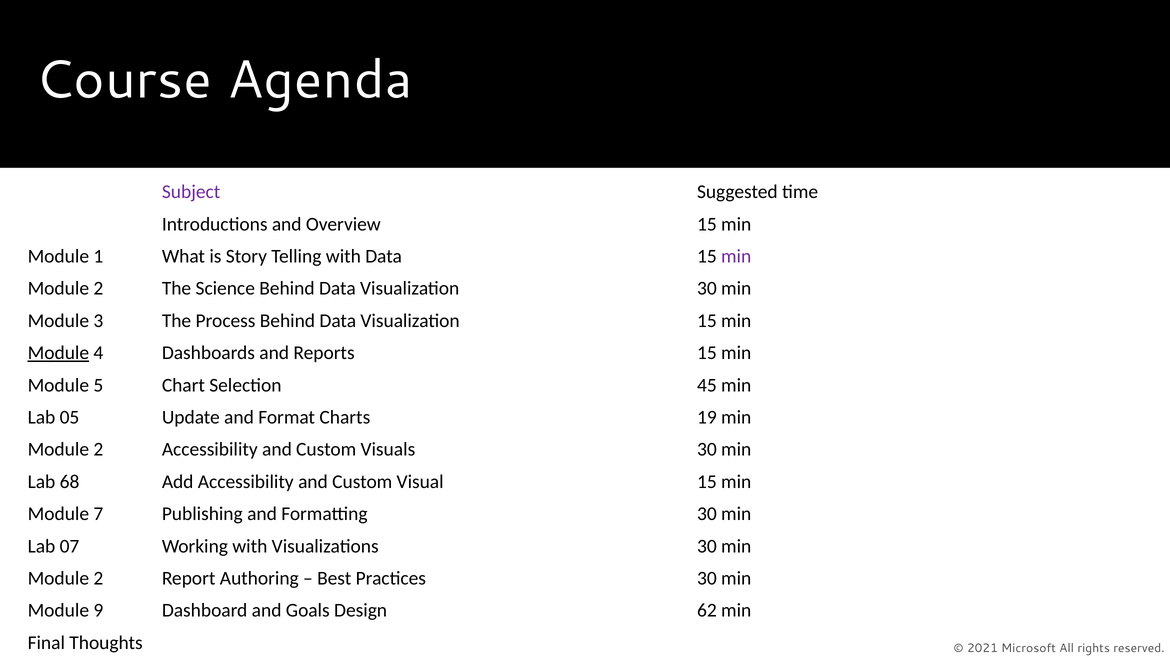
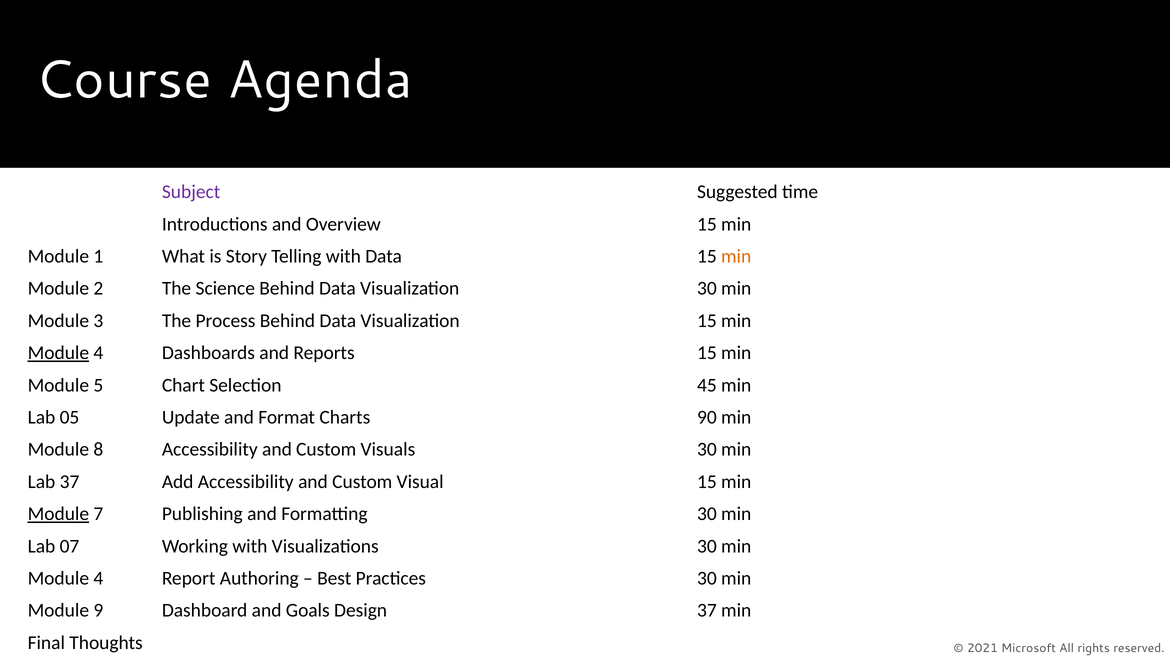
min at (736, 256) colour: purple -> orange
19: 19 -> 90
2 at (98, 450): 2 -> 8
Lab 68: 68 -> 37
Module at (58, 514) underline: none -> present
2 at (98, 578): 2 -> 4
Design 62: 62 -> 37
